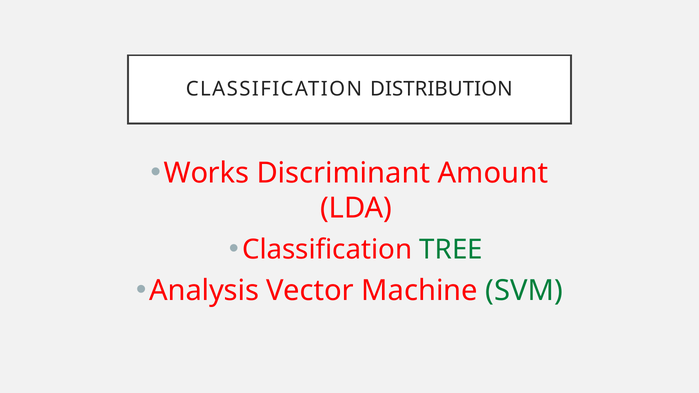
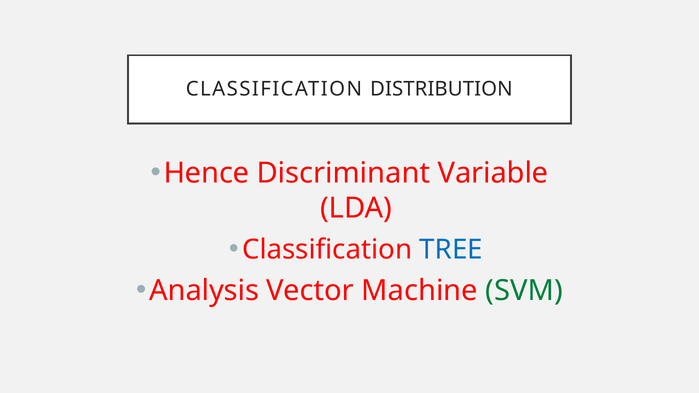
Works: Works -> Hence
Amount: Amount -> Variable
TREE colour: green -> blue
